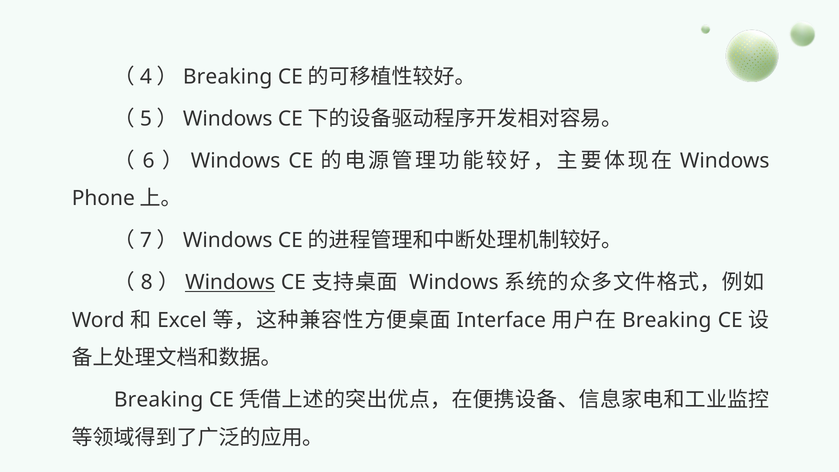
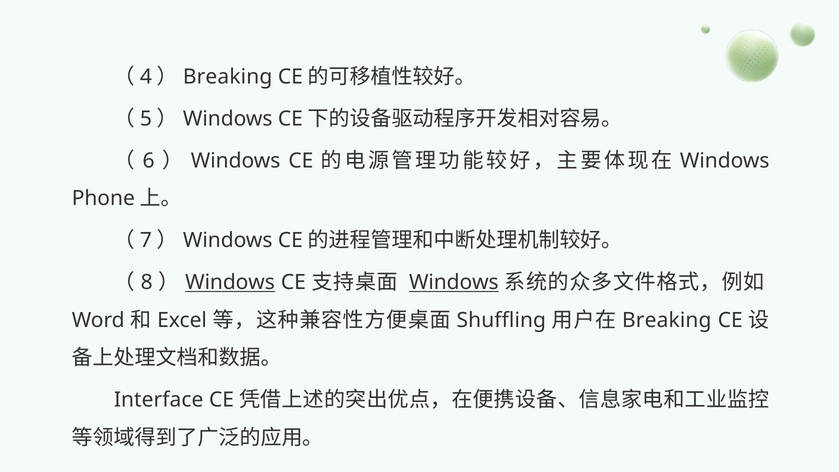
Windows at (454, 282) underline: none -> present
Interface: Interface -> Shuffling
Breaking at (159, 400): Breaking -> Interface
